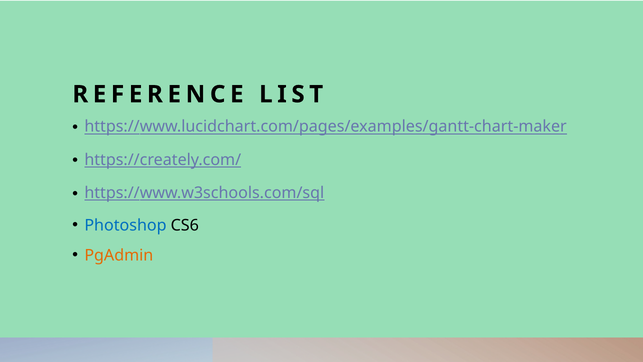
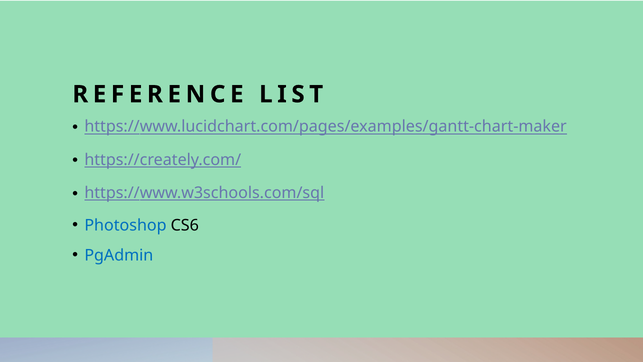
PgAdmin colour: orange -> blue
